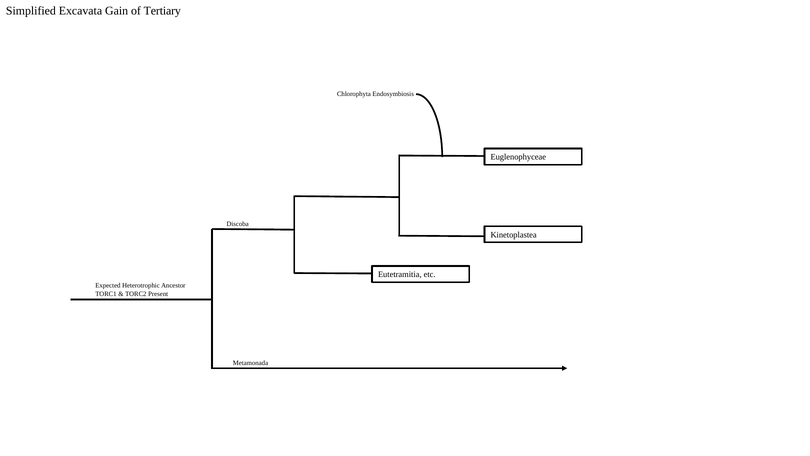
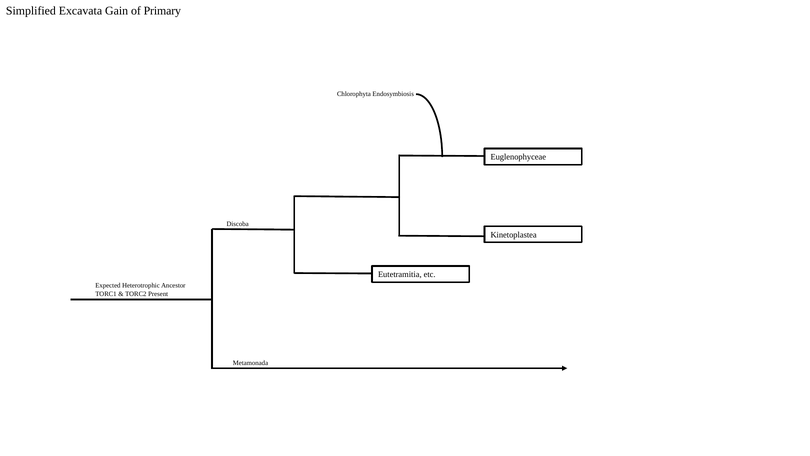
Tertiary: Tertiary -> Primary
